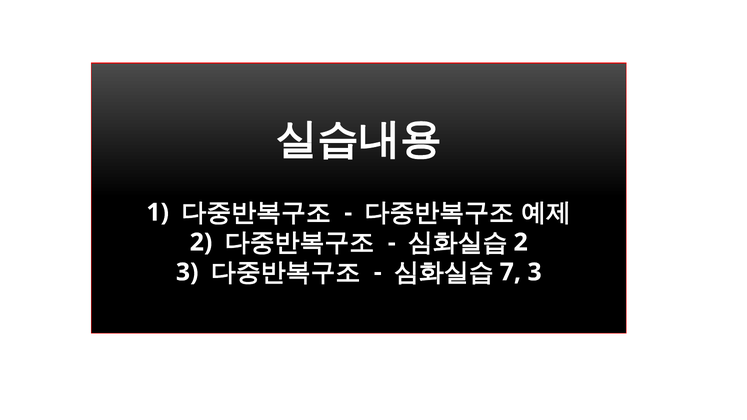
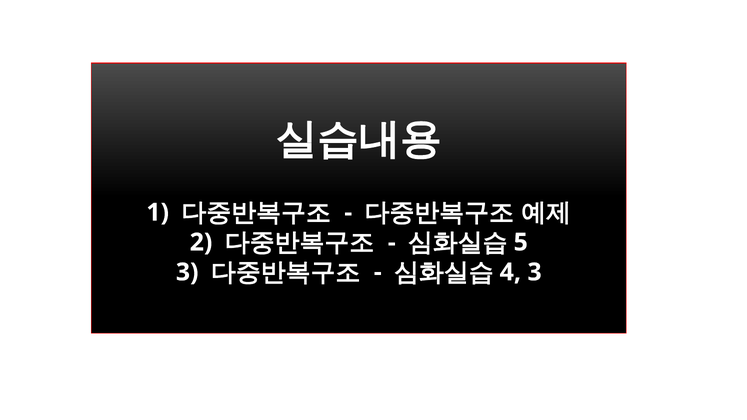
2 at (521, 242): 2 -> 5
7: 7 -> 4
